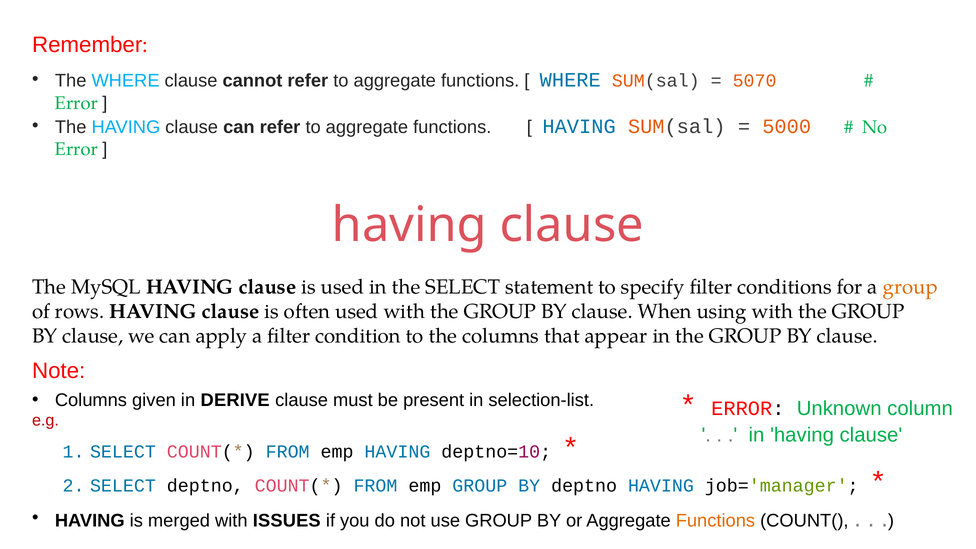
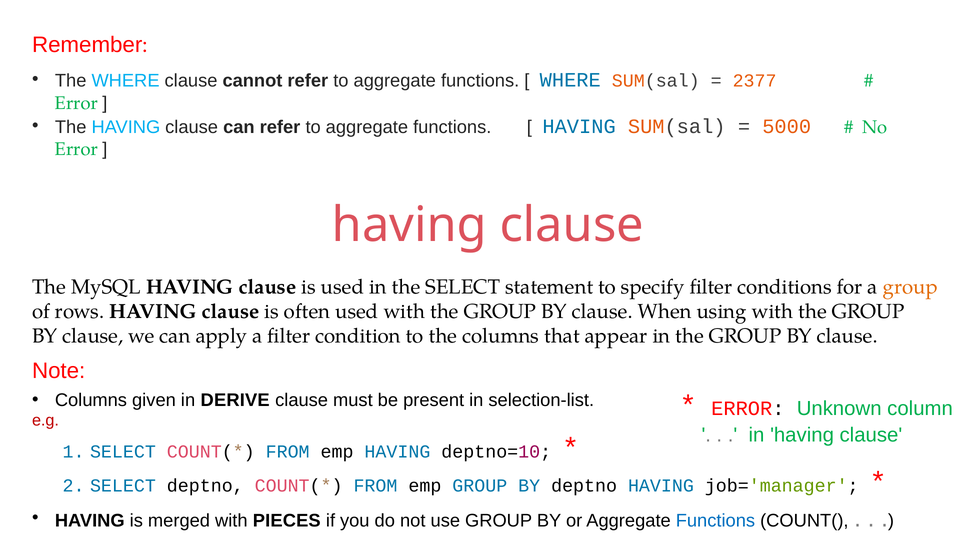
5070: 5070 -> 2377
ISSUES: ISSUES -> PIECES
Functions at (715, 521) colour: orange -> blue
